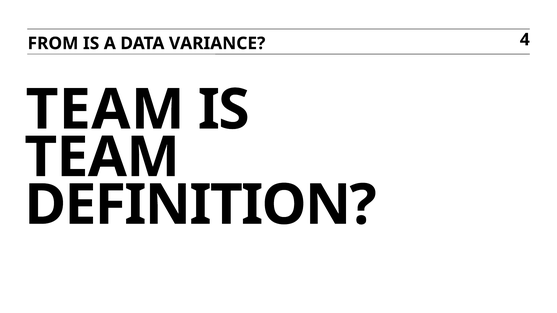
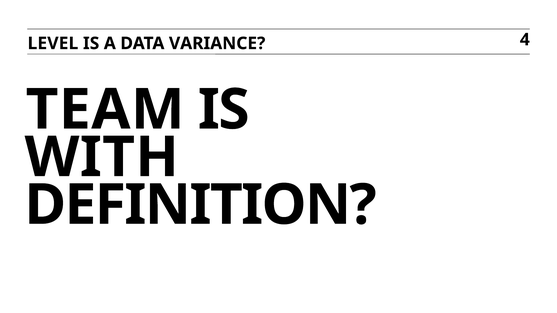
FROM: FROM -> LEVEL
TEAM at (102, 157): TEAM -> WITH
